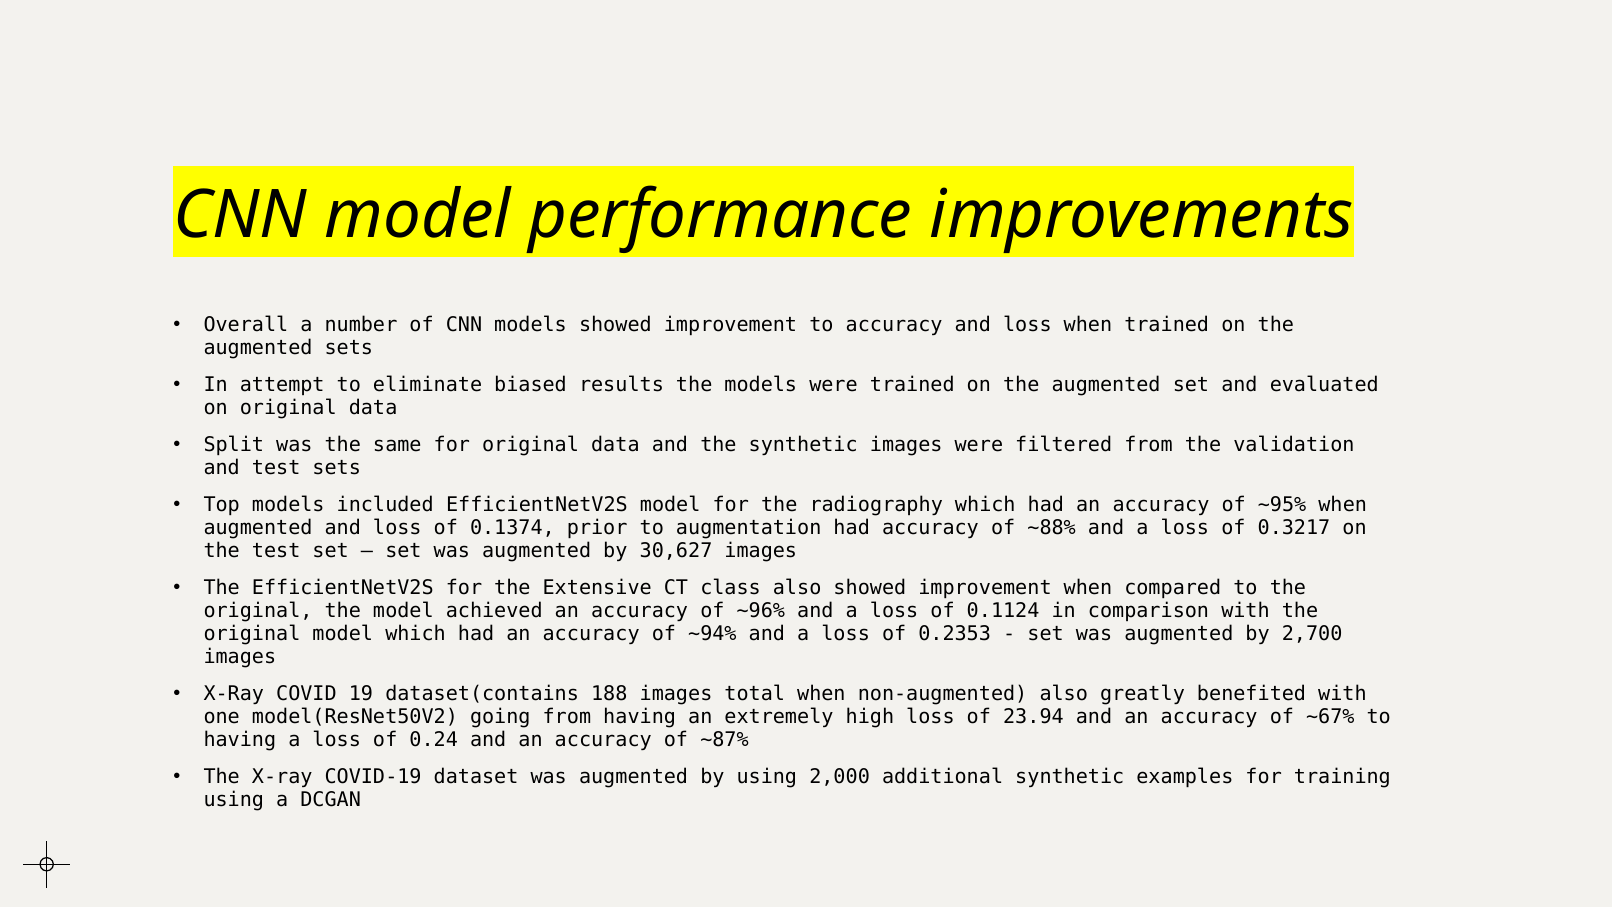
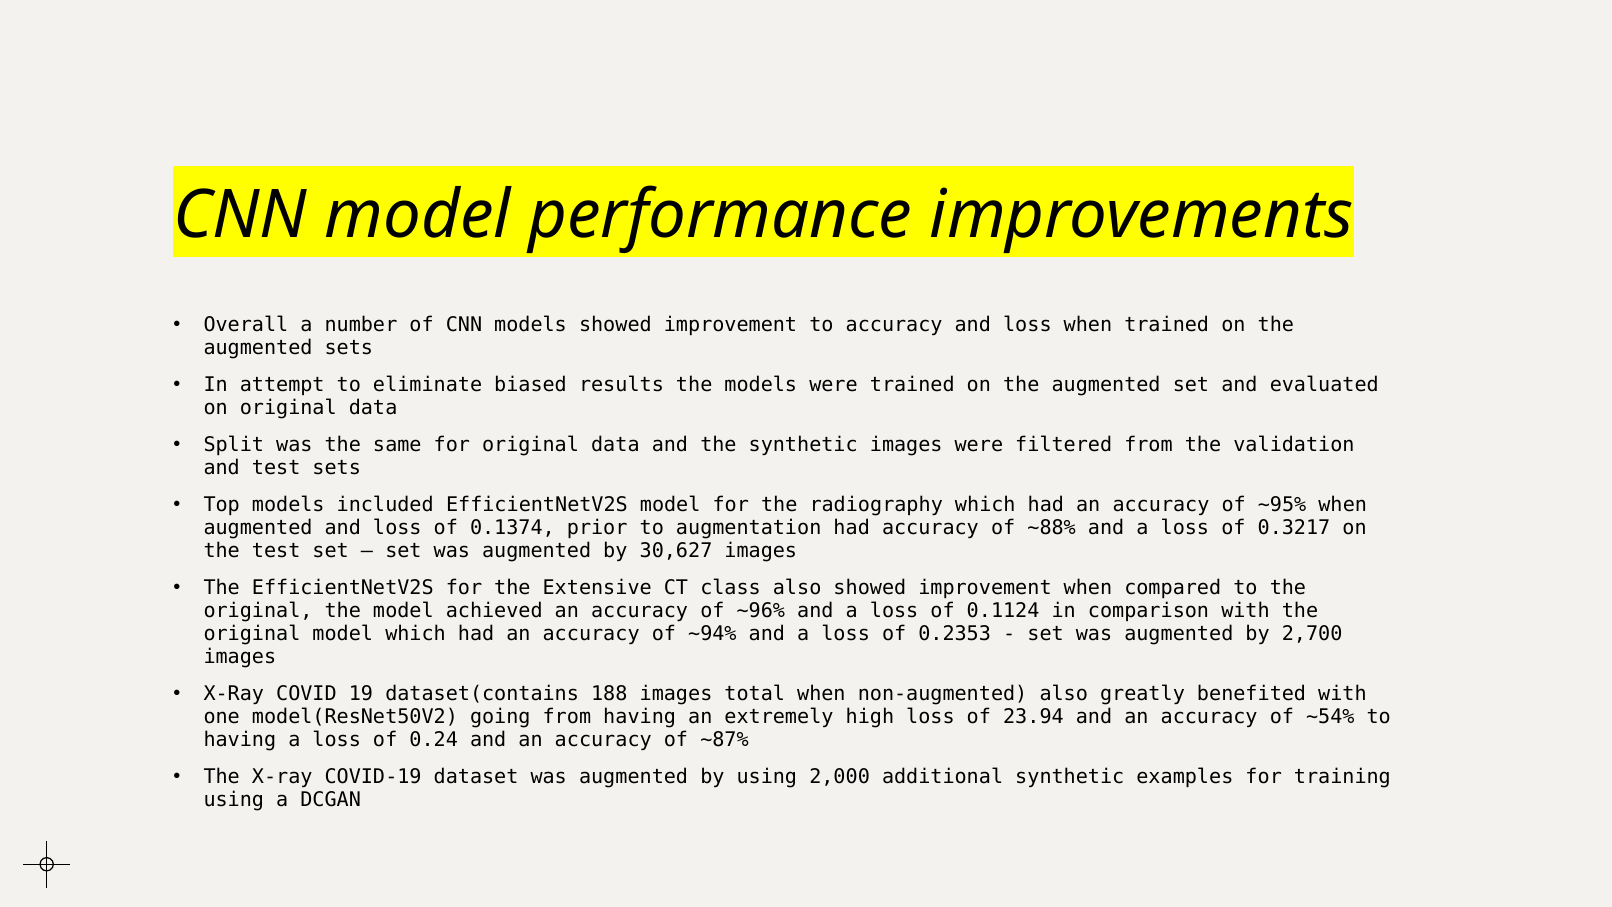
~67%: ~67% -> ~54%
